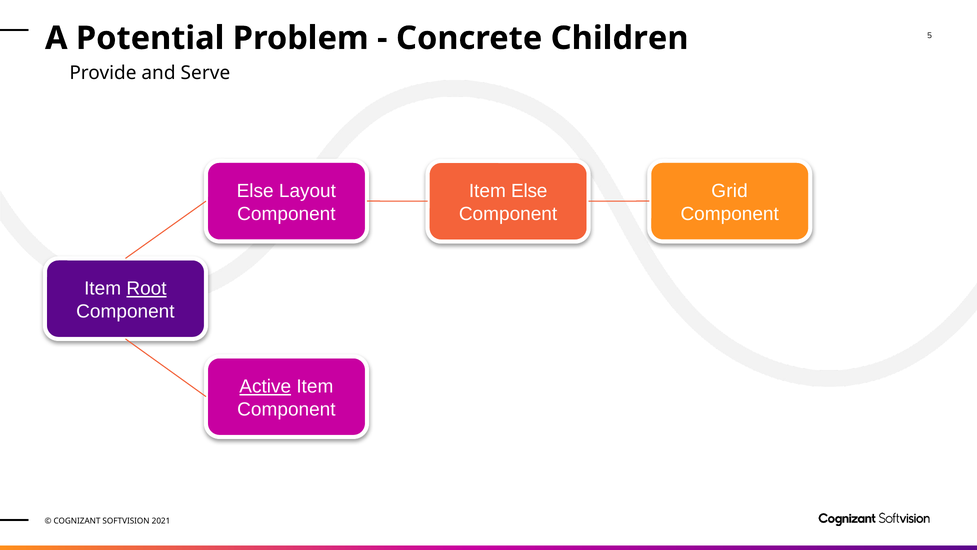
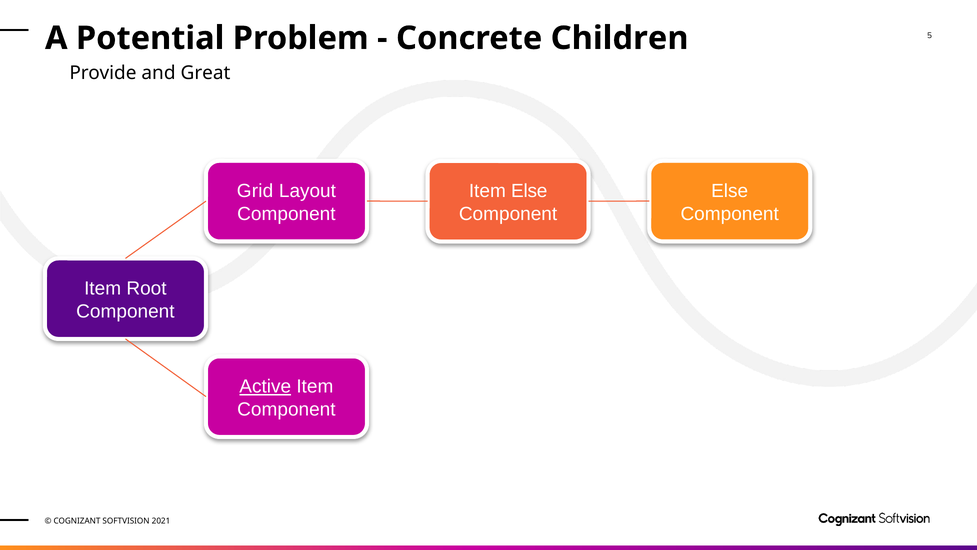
Serve: Serve -> Great
Else at (255, 191): Else -> Grid
Grid at (730, 191): Grid -> Else
Root underline: present -> none
